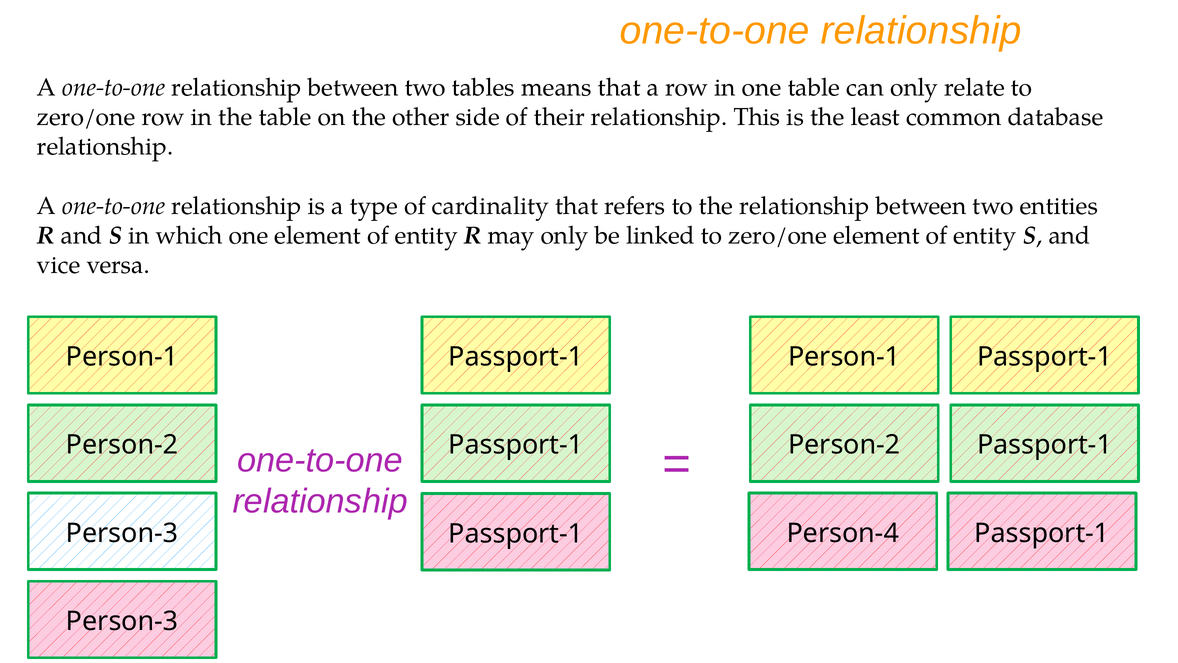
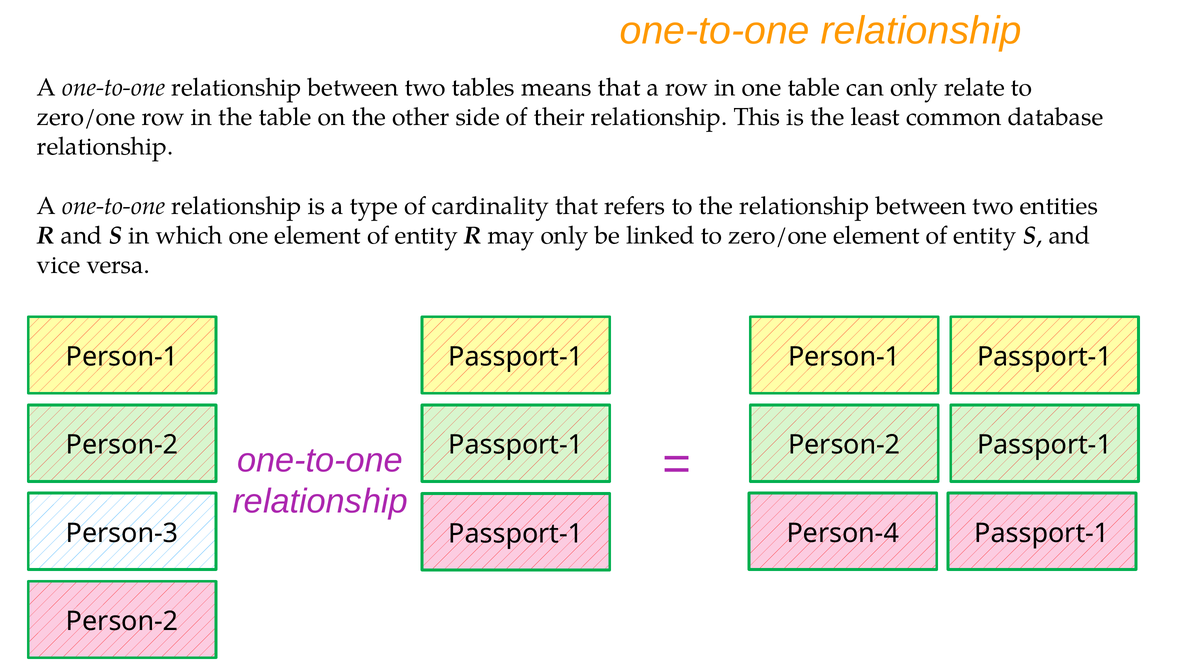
Person-3 at (122, 621): Person-3 -> Person-2
